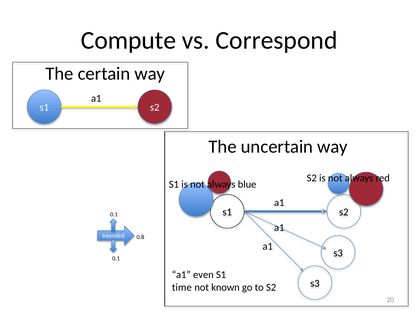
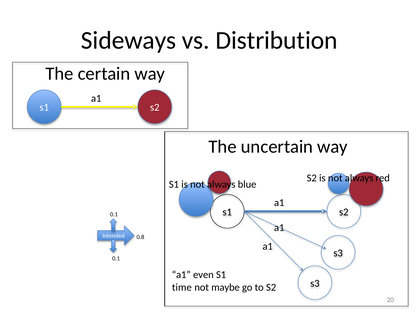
Compute: Compute -> Sideways
Correspond: Correspond -> Distribution
known: known -> maybe
